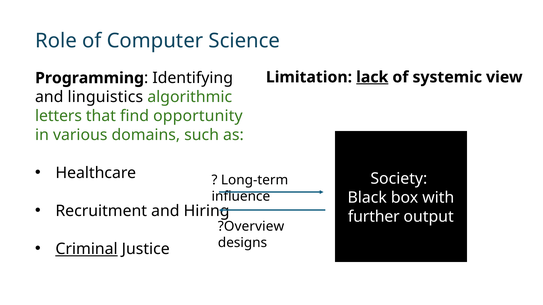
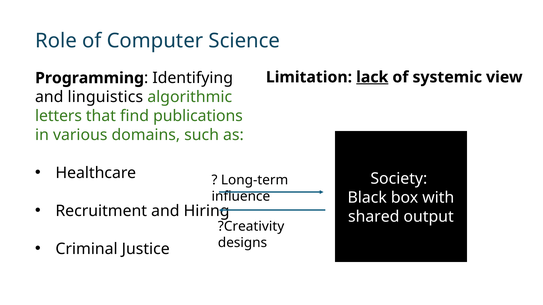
opportunity: opportunity -> publications
further: further -> shared
?Overview: ?Overview -> ?Creativity
Criminal underline: present -> none
